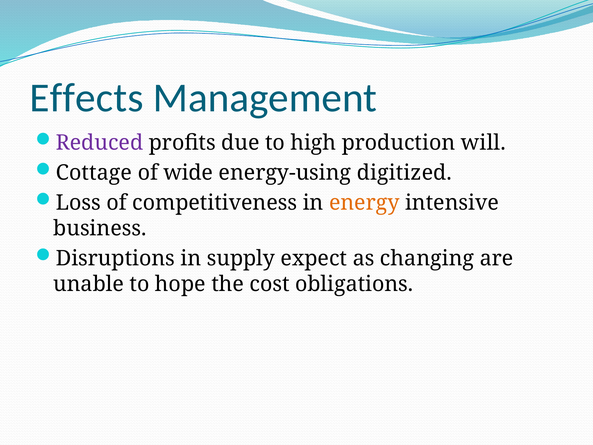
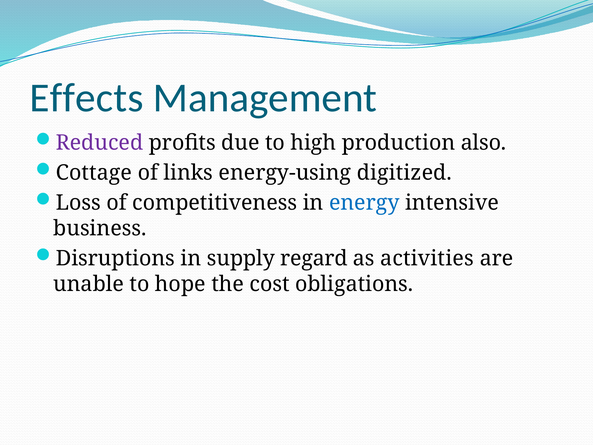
will: will -> also
wide: wide -> links
energy colour: orange -> blue
expect: expect -> regard
changing: changing -> activities
